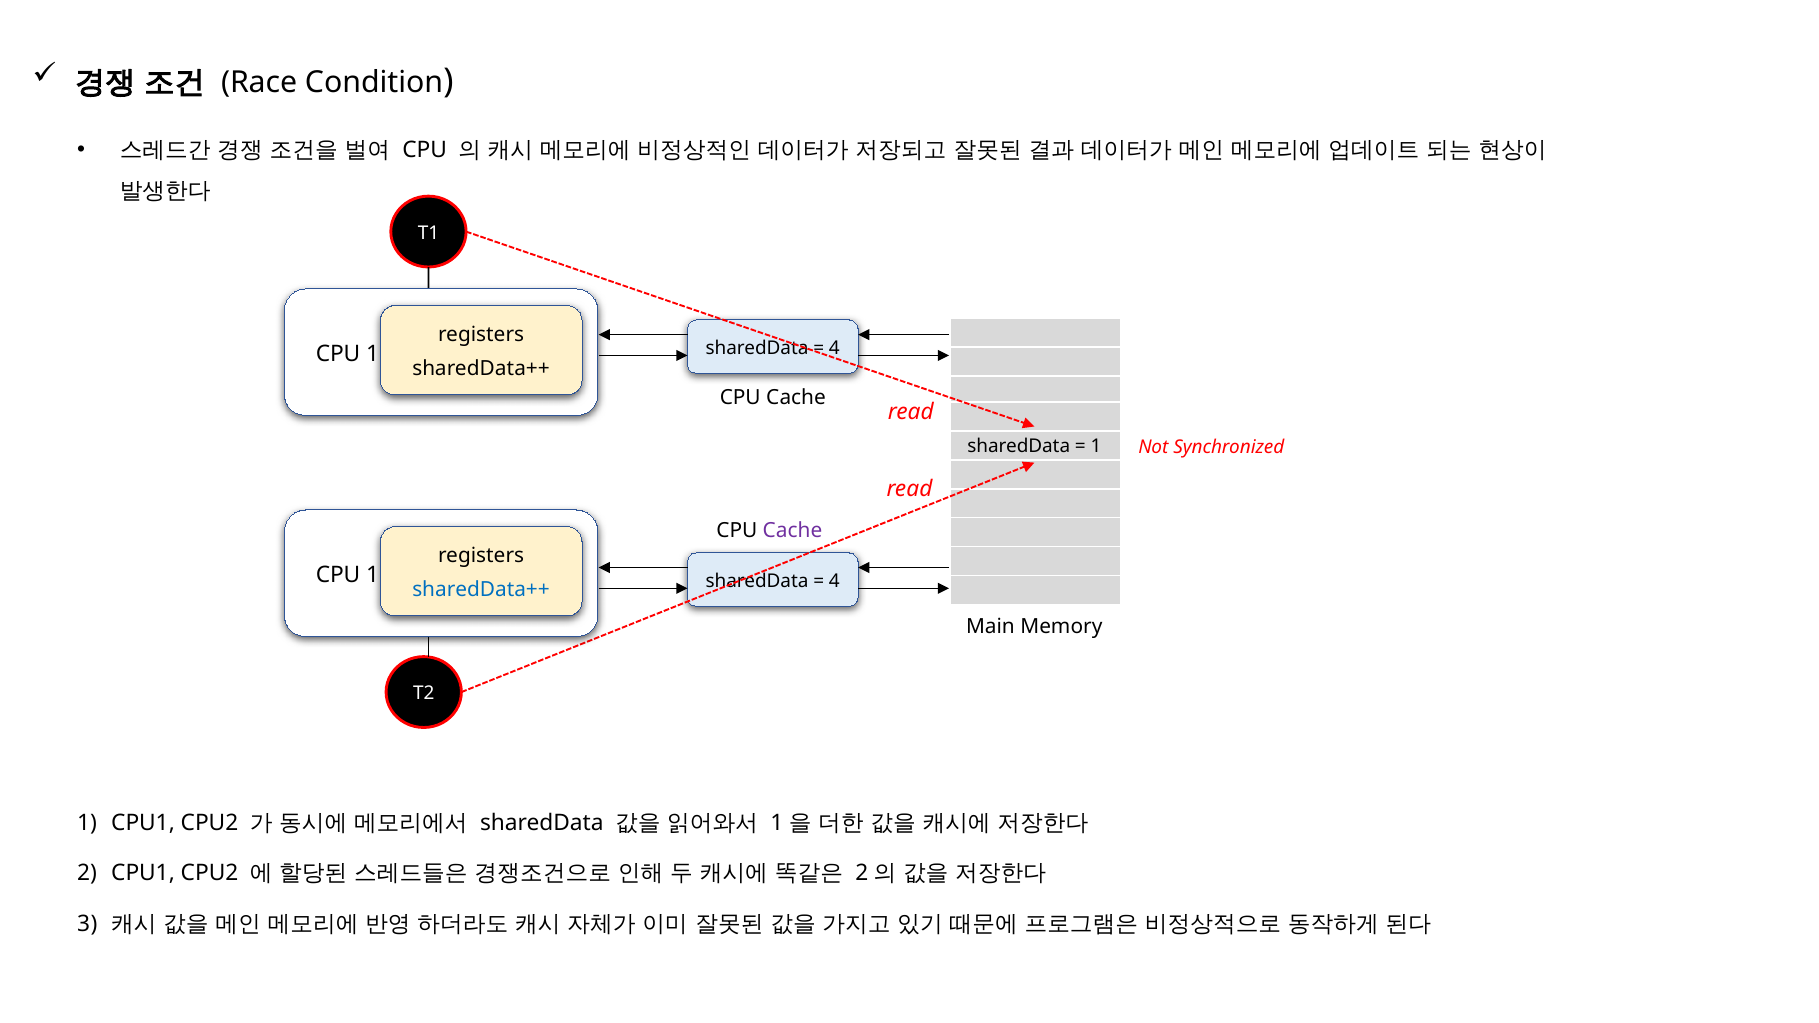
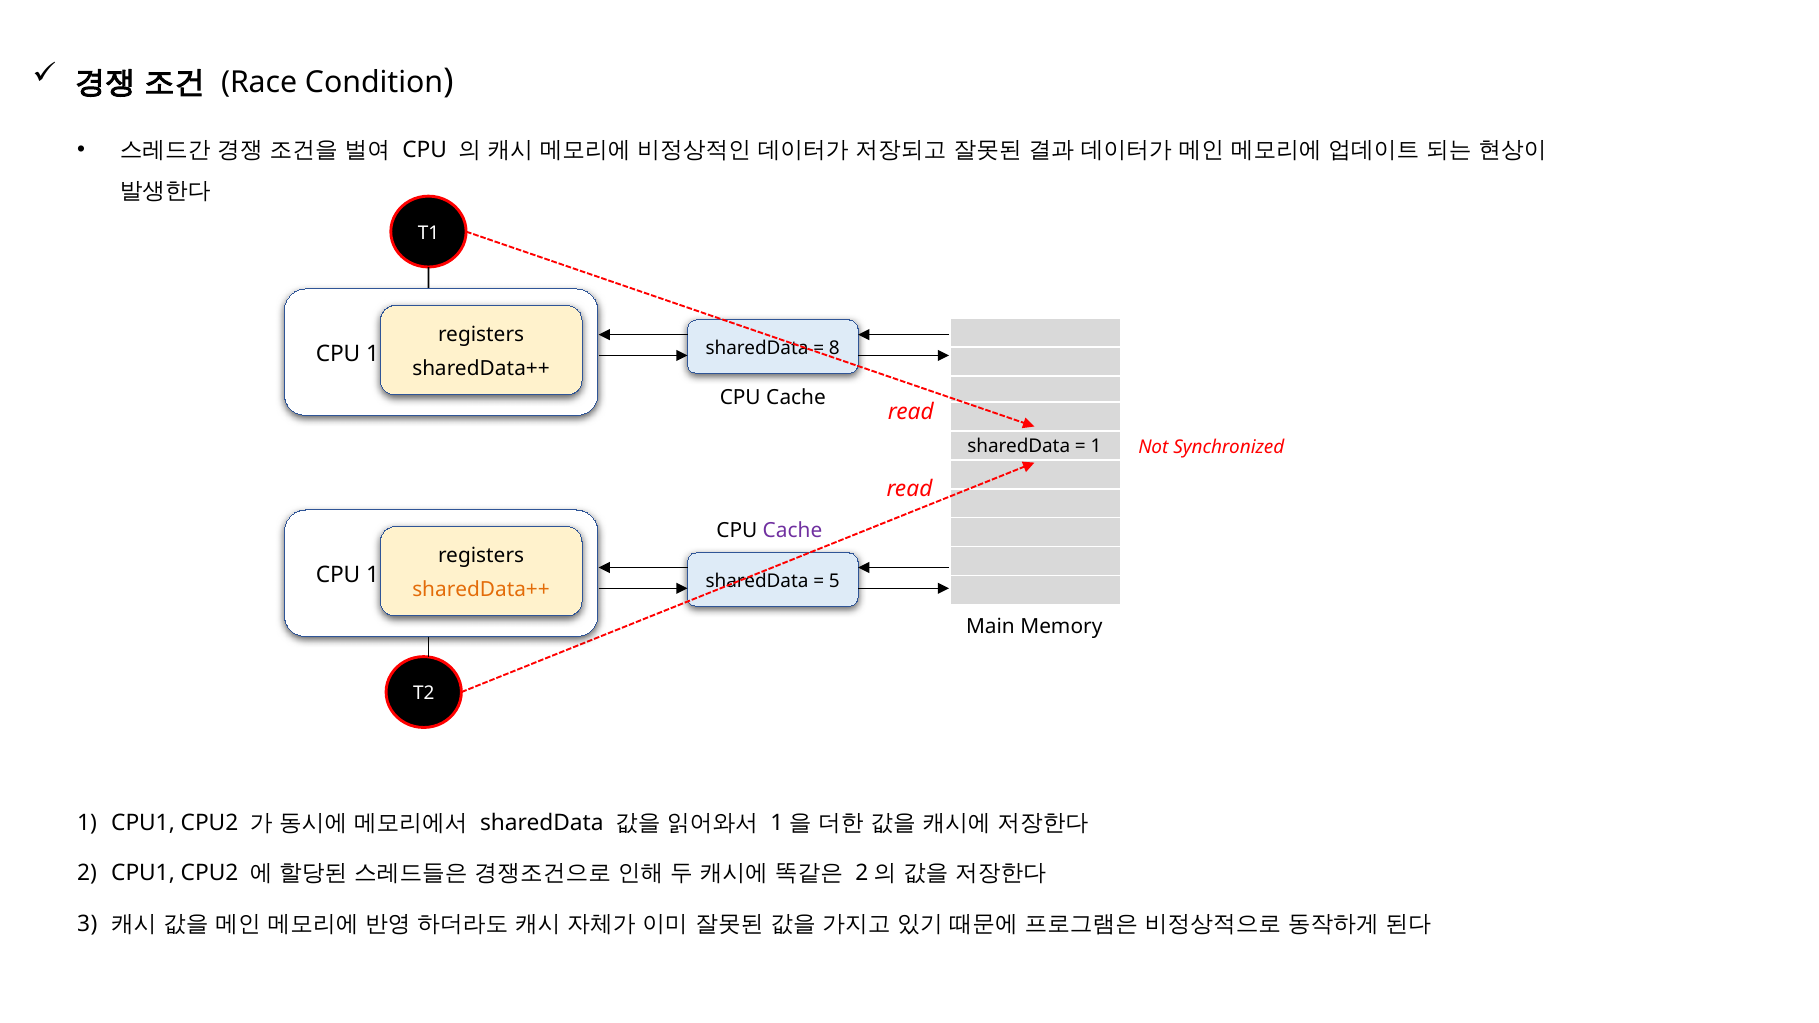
4 at (834, 348): 4 -> 8
4 at (834, 581): 4 -> 5
sharedData++ at (481, 590) colour: blue -> orange
